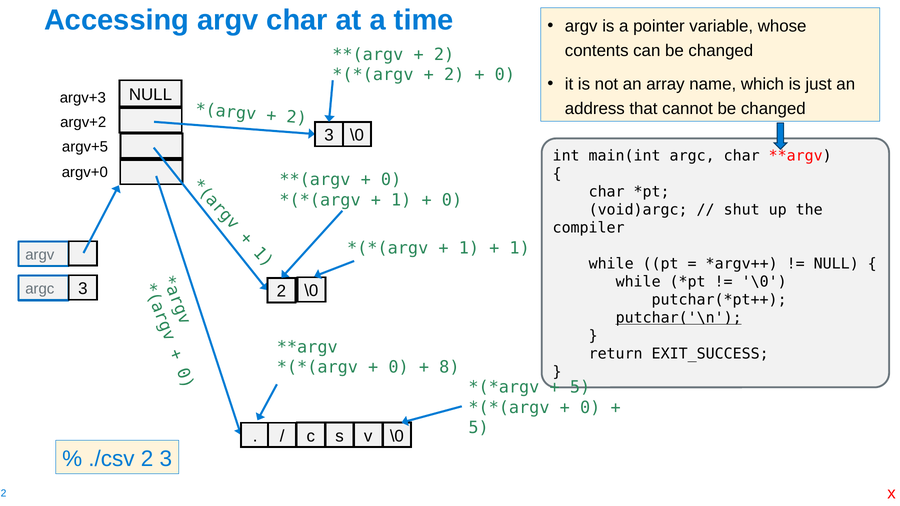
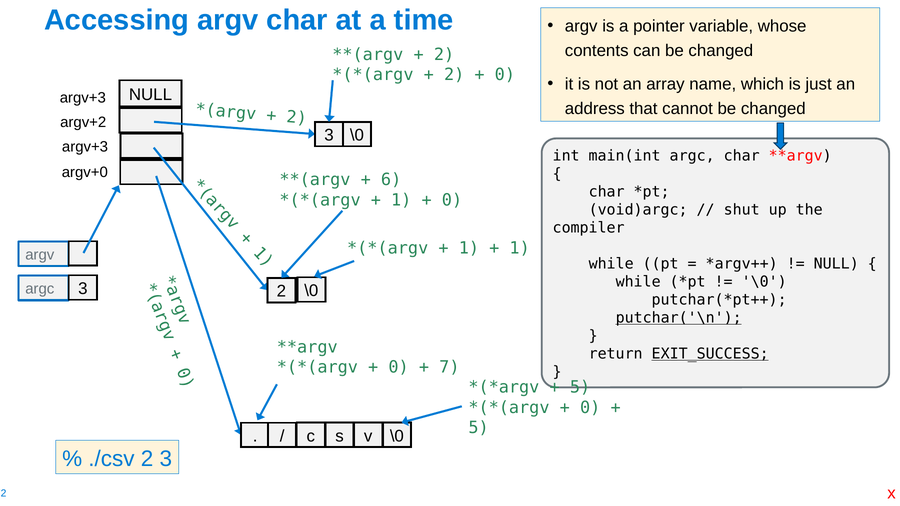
argv+5 at (85, 147): argv+5 -> argv+3
0 at (391, 180): 0 -> 6
EXIT_SUCCESS underline: none -> present
8: 8 -> 7
